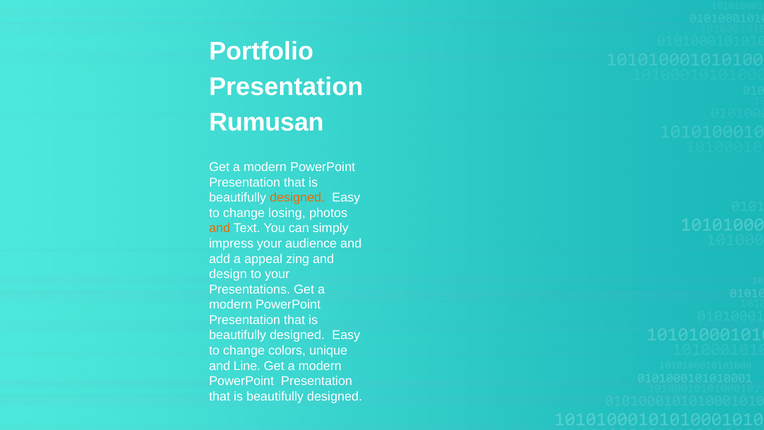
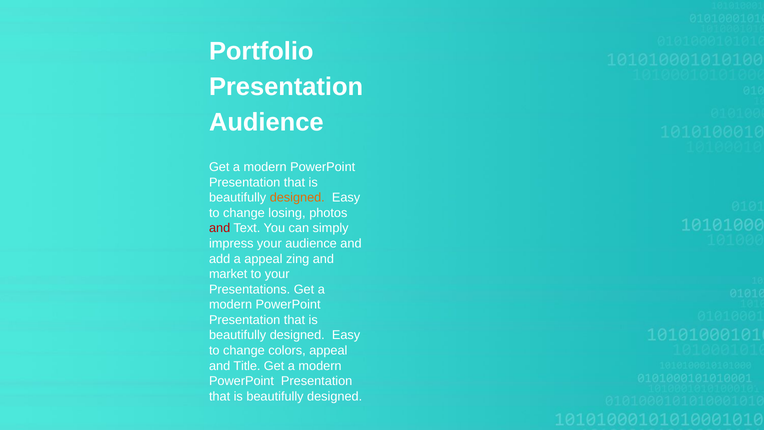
Rumusan at (266, 122): Rumusan -> Audience
and at (220, 228) colour: orange -> red
design: design -> market
colors unique: unique -> appeal
Line: Line -> Title
